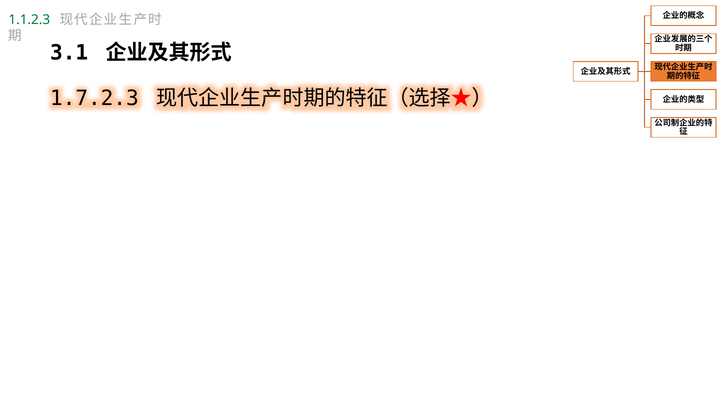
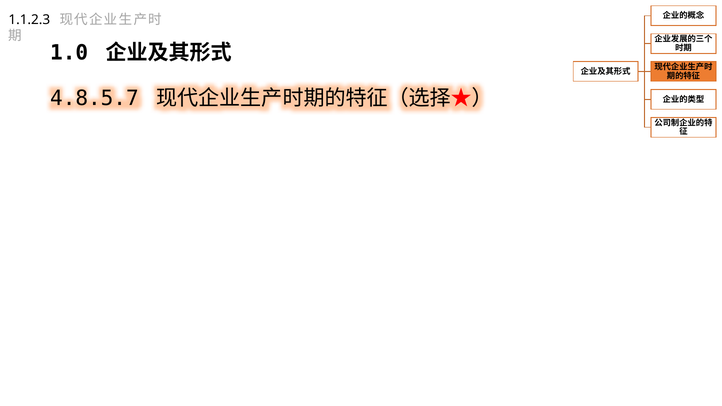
1.1.2.3 colour: green -> black
3.1: 3.1 -> 1.0
1.7.2.3: 1.7.2.3 -> 4.8.5.7
